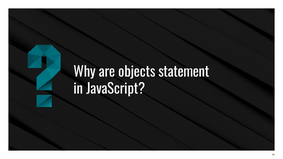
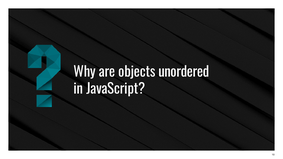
statement: statement -> unordered
